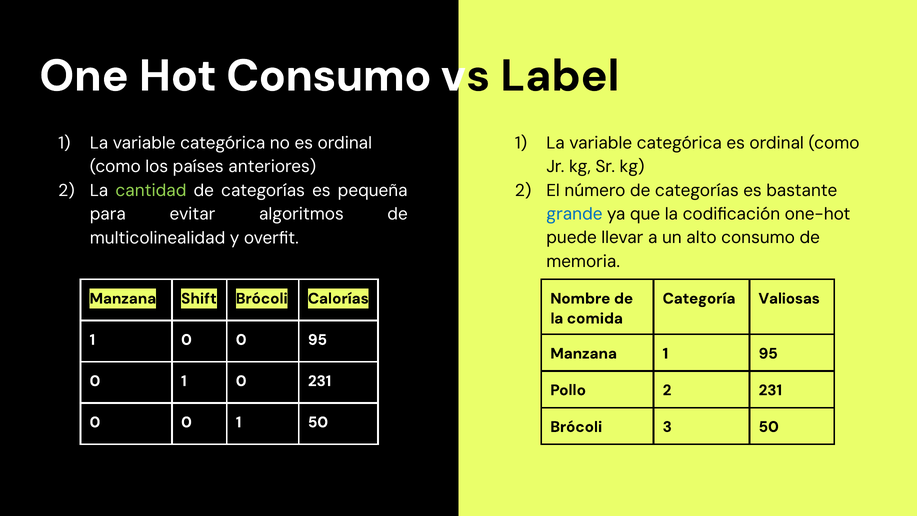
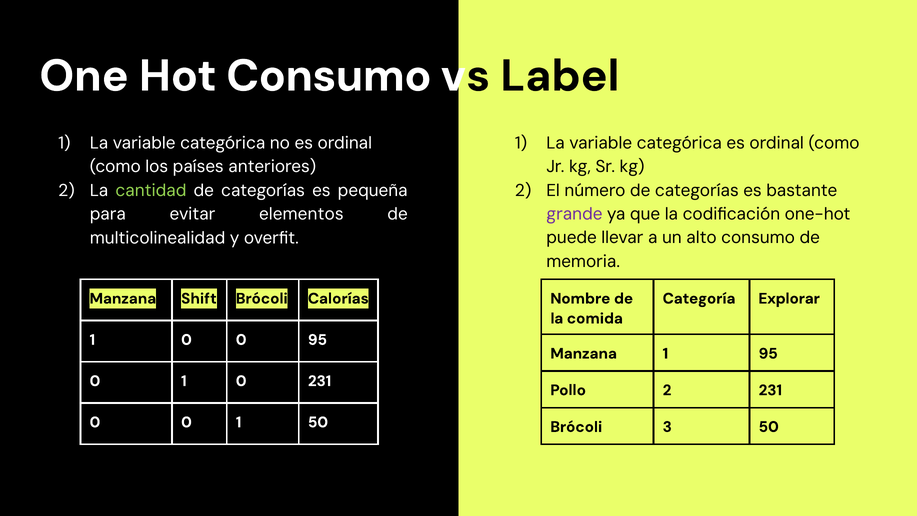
algoritmos: algoritmos -> elementos
grande colour: blue -> purple
Valiosas: Valiosas -> Explorar
